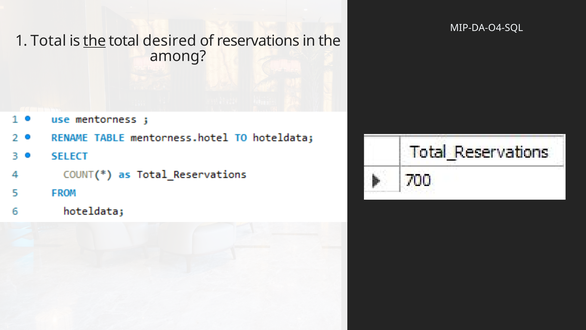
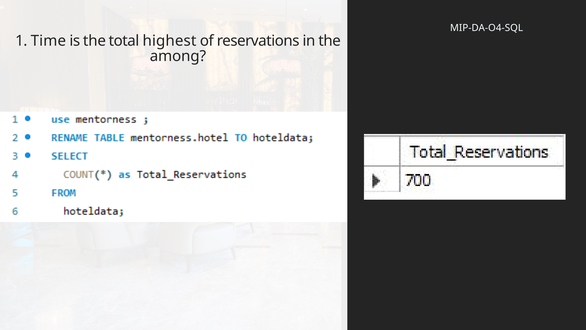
1 Total: Total -> Time
the at (94, 41) underline: present -> none
desired: desired -> highest
